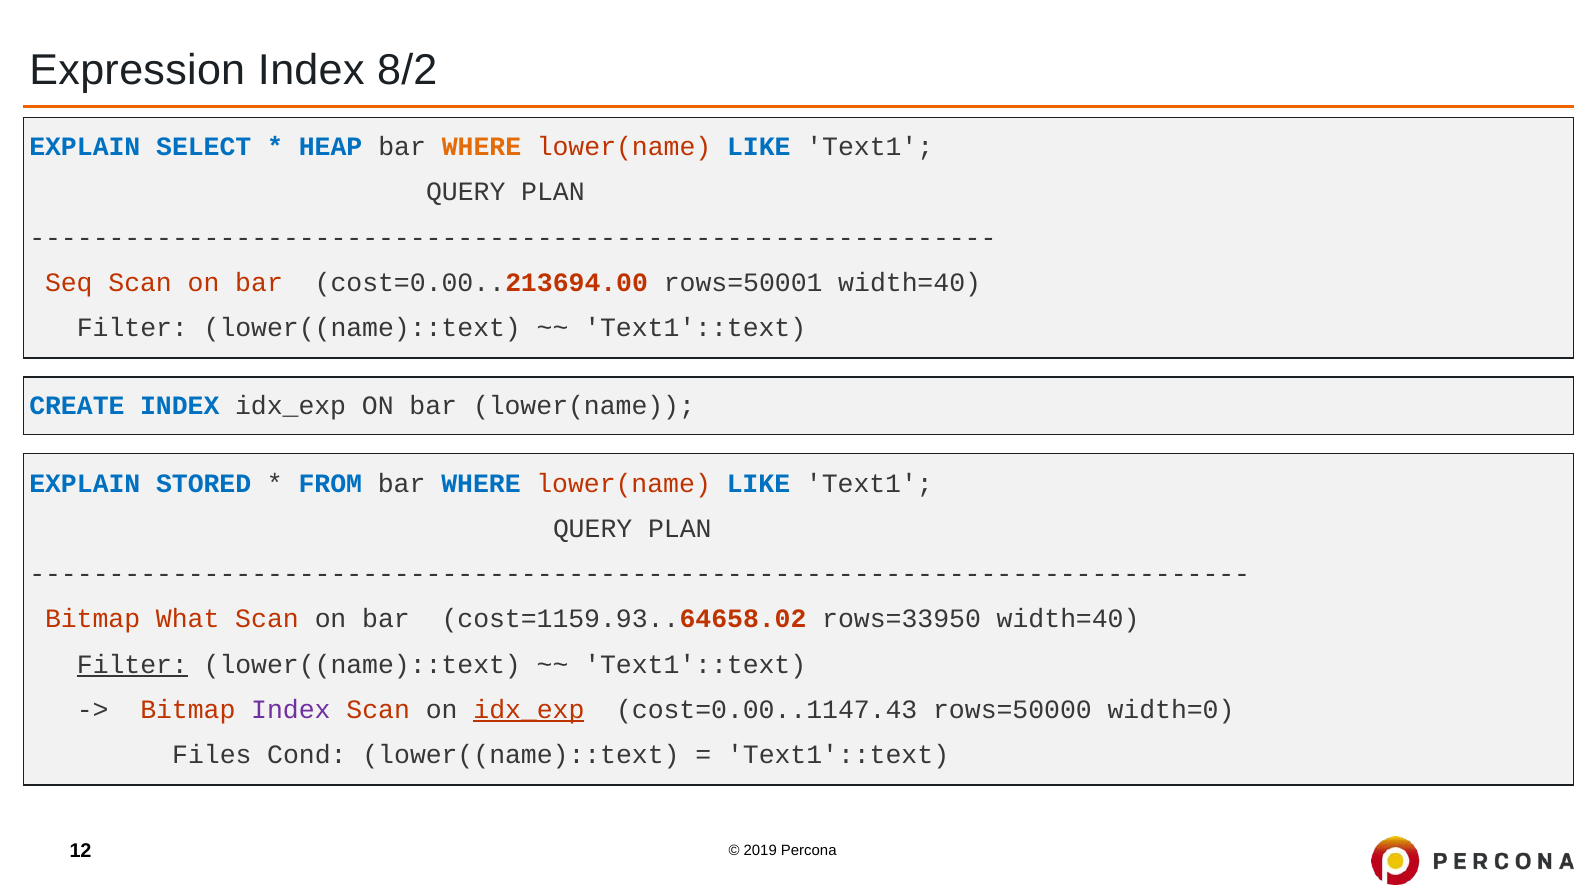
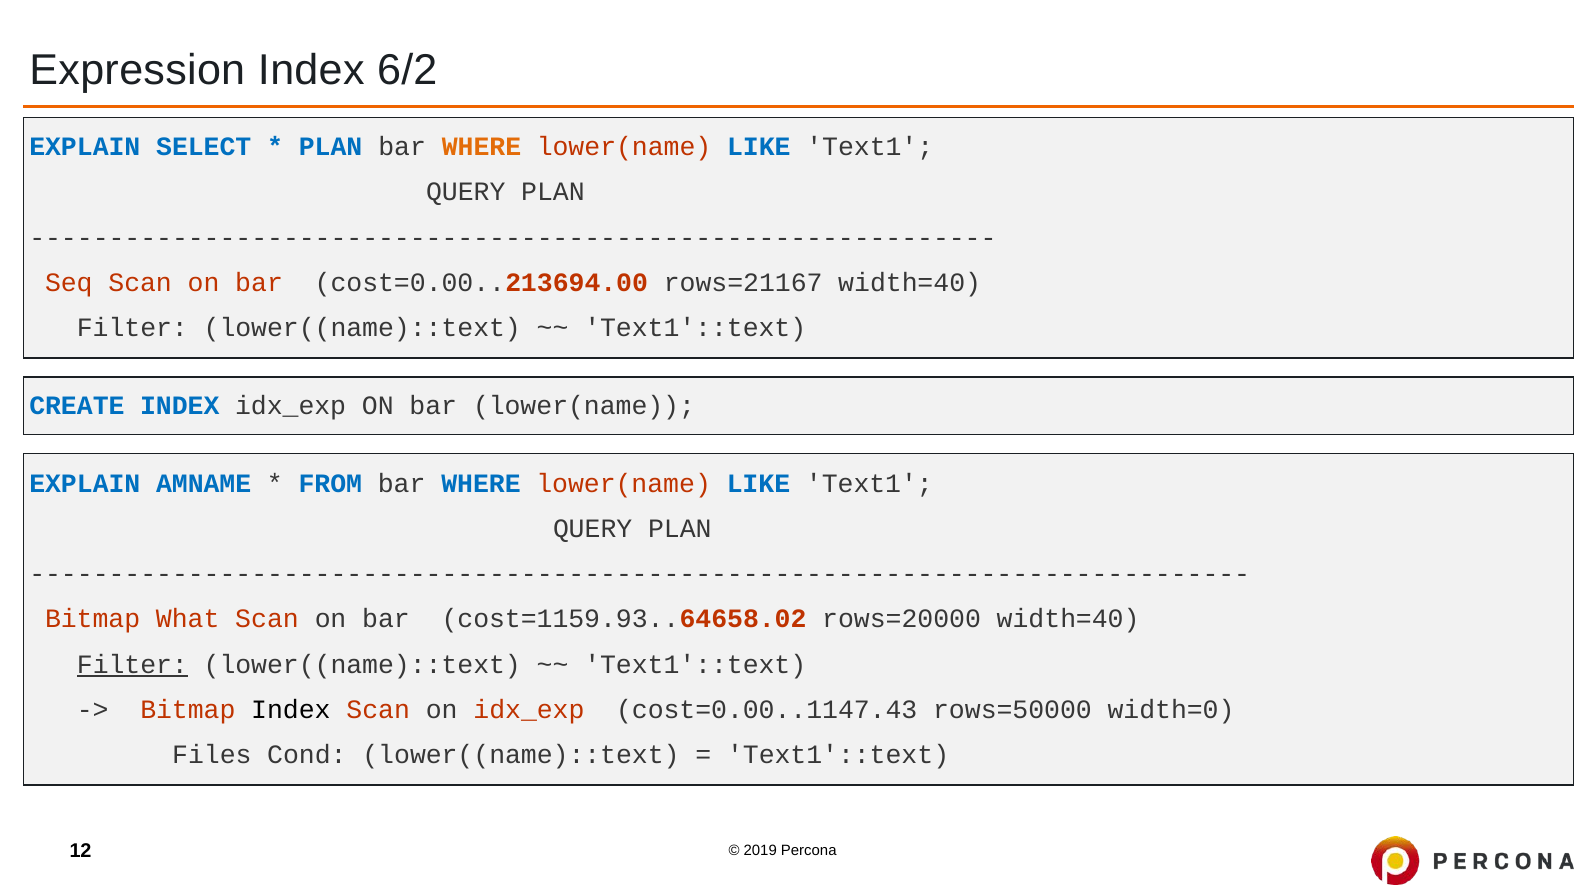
8/2: 8/2 -> 6/2
HEAP at (331, 147): HEAP -> PLAN
rows=50001: rows=50001 -> rows=21167
STORED: STORED -> AMNAME
rows=33950: rows=33950 -> rows=20000
Index at (291, 709) colour: purple -> black
idx_exp at (529, 709) underline: present -> none
